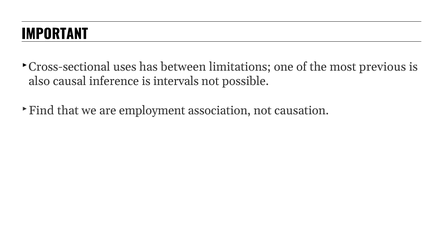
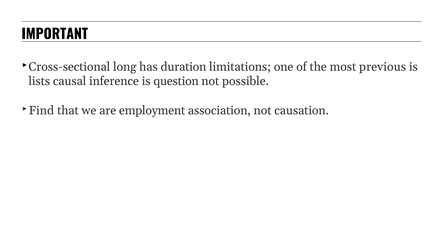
uses: uses -> long
between: between -> duration
also: also -> lists
intervals: intervals -> question
